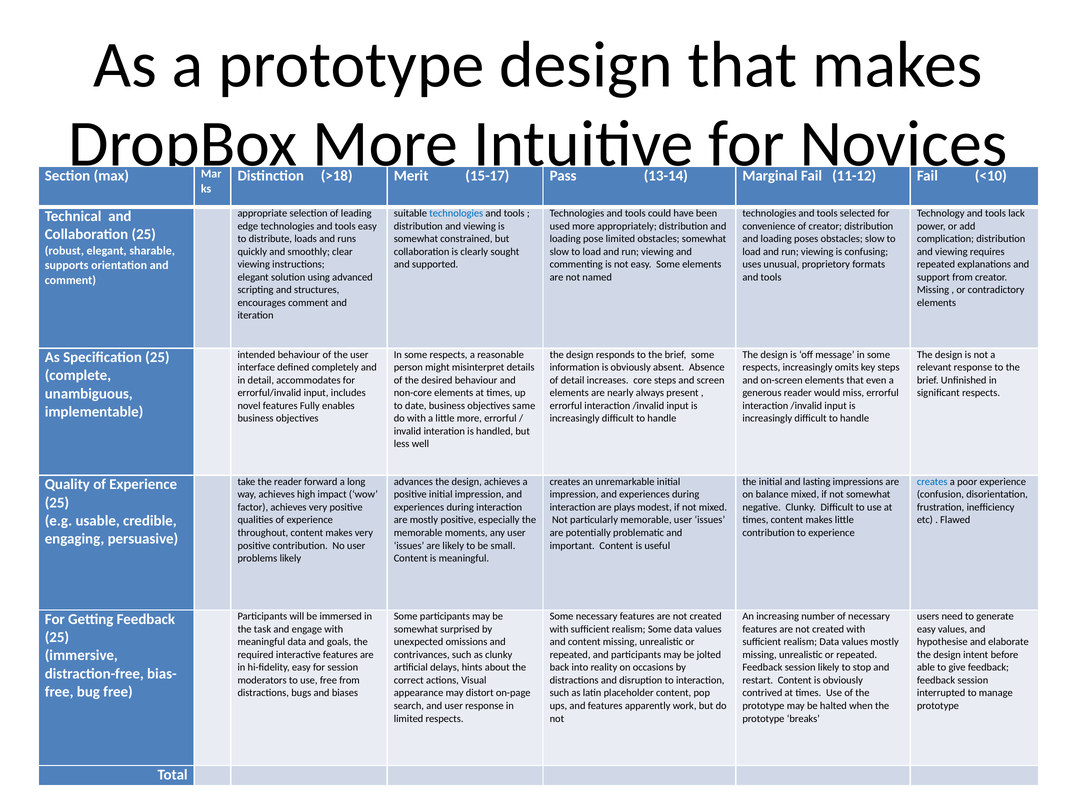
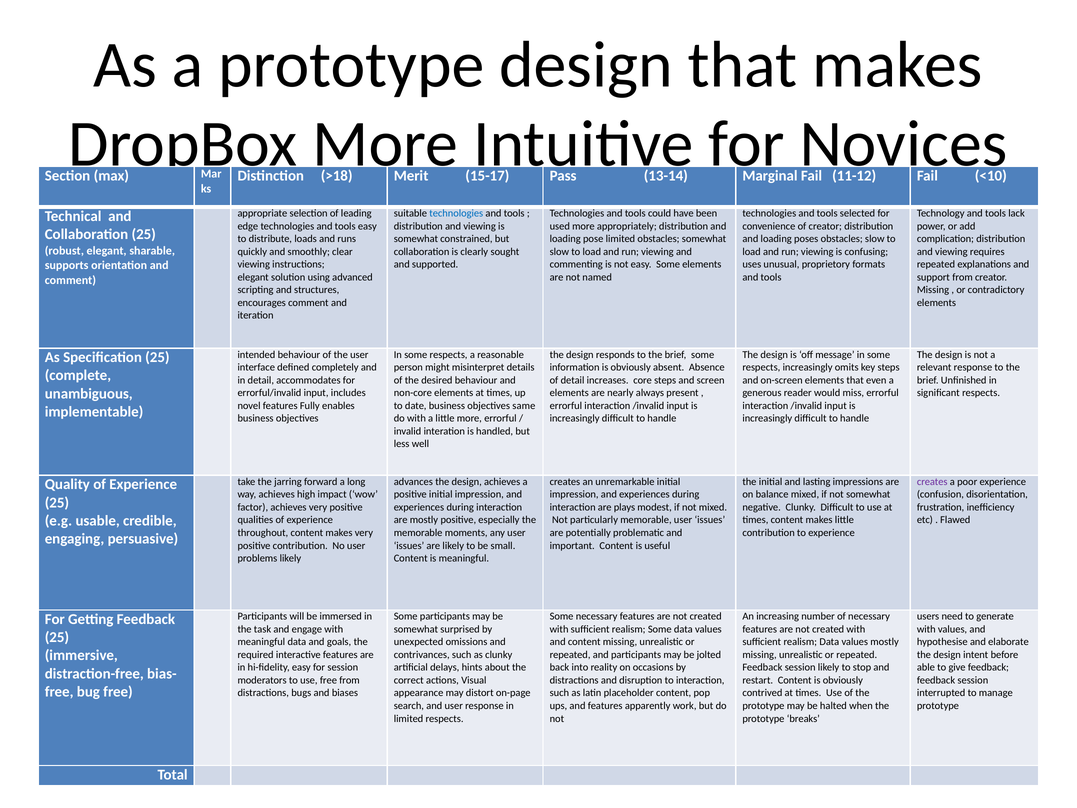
the reader: reader -> jarring
creates at (932, 482) colour: blue -> purple
easy at (926, 629): easy -> with
